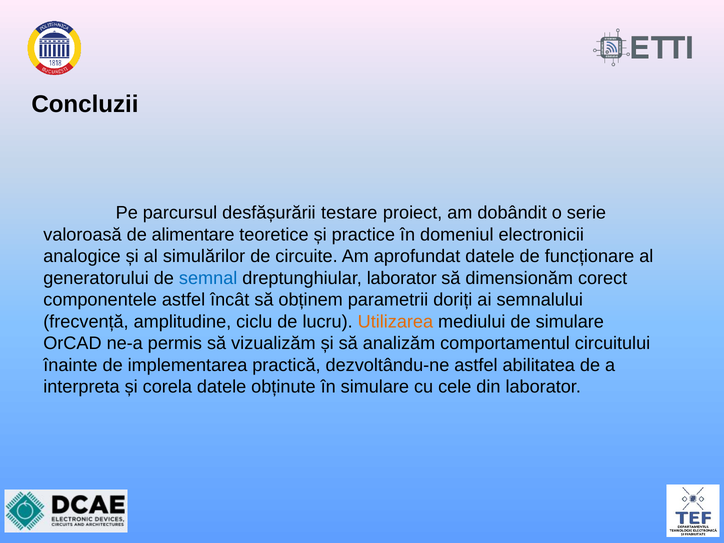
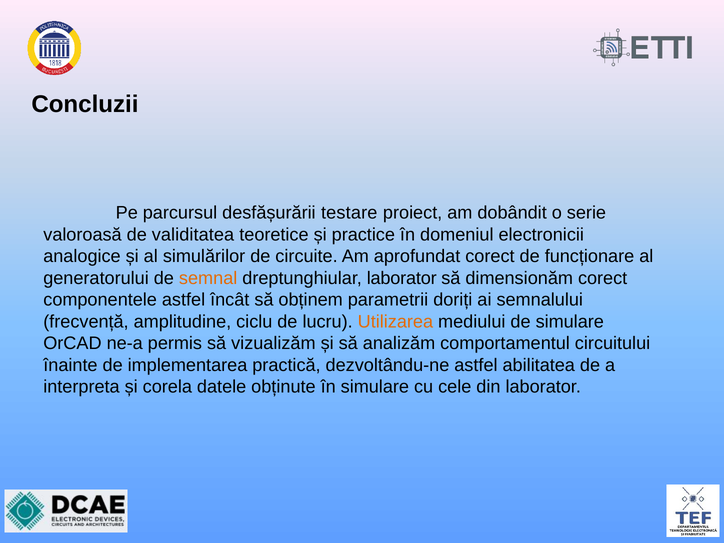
alimentare: alimentare -> validitatea
aprofundat datele: datele -> corect
semnal colour: blue -> orange
